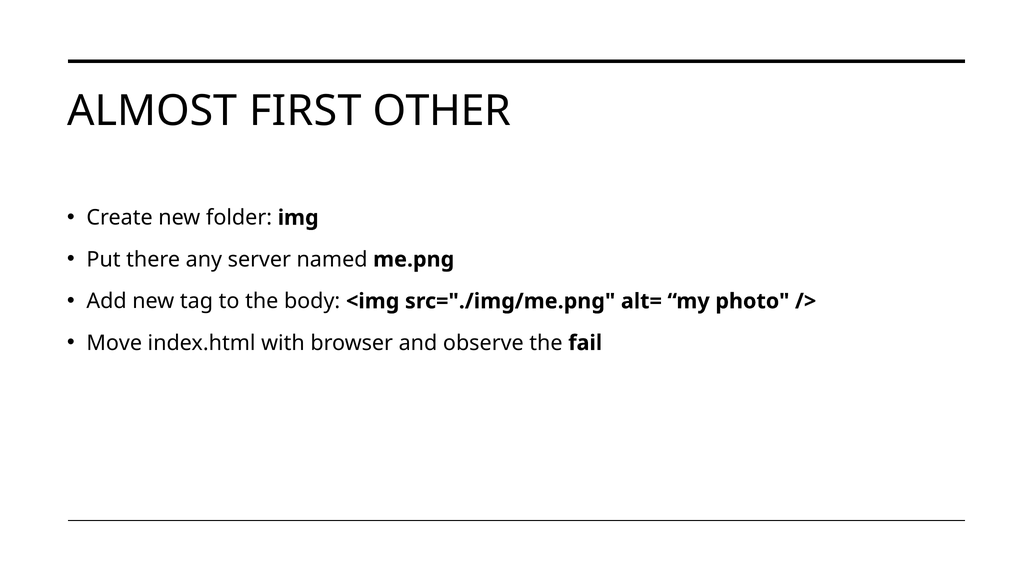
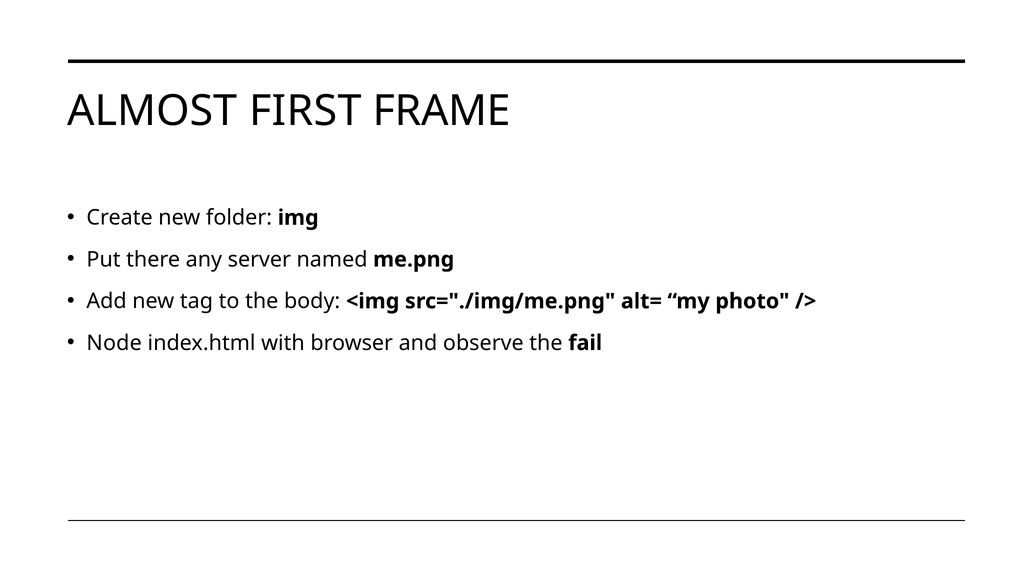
OTHER: OTHER -> FRAME
Move: Move -> Node
